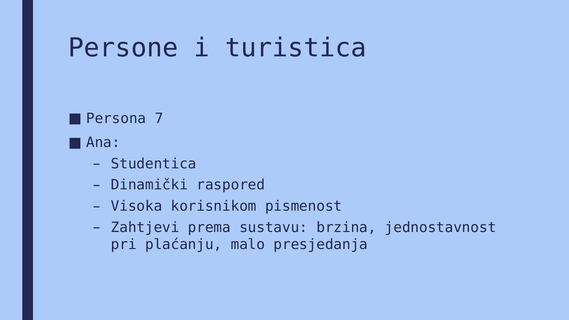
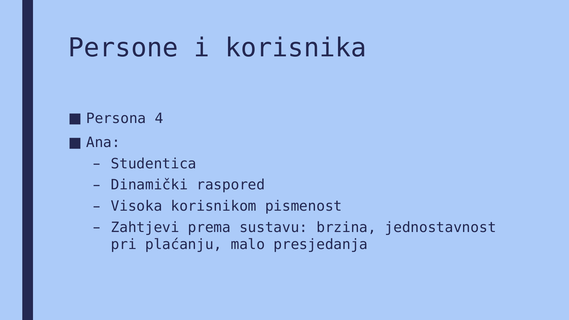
turistica: turistica -> korisnika
7: 7 -> 4
